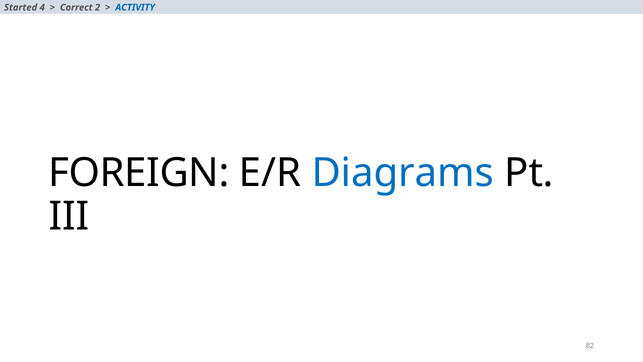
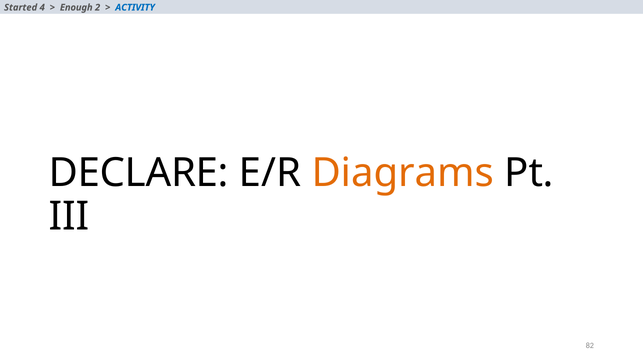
Correct: Correct -> Enough
FOREIGN: FOREIGN -> DECLARE
Diagrams colour: blue -> orange
